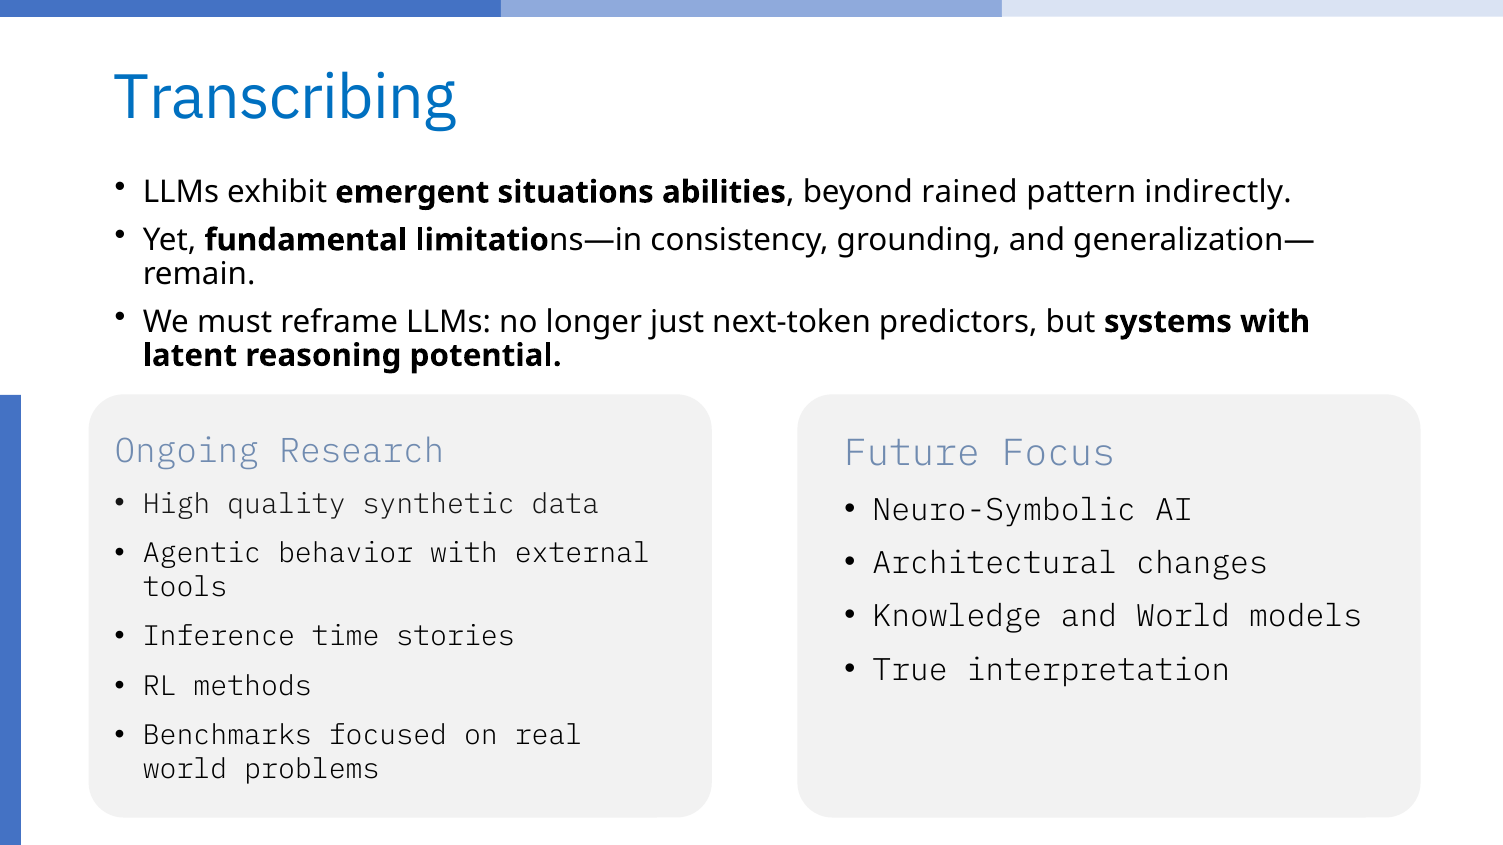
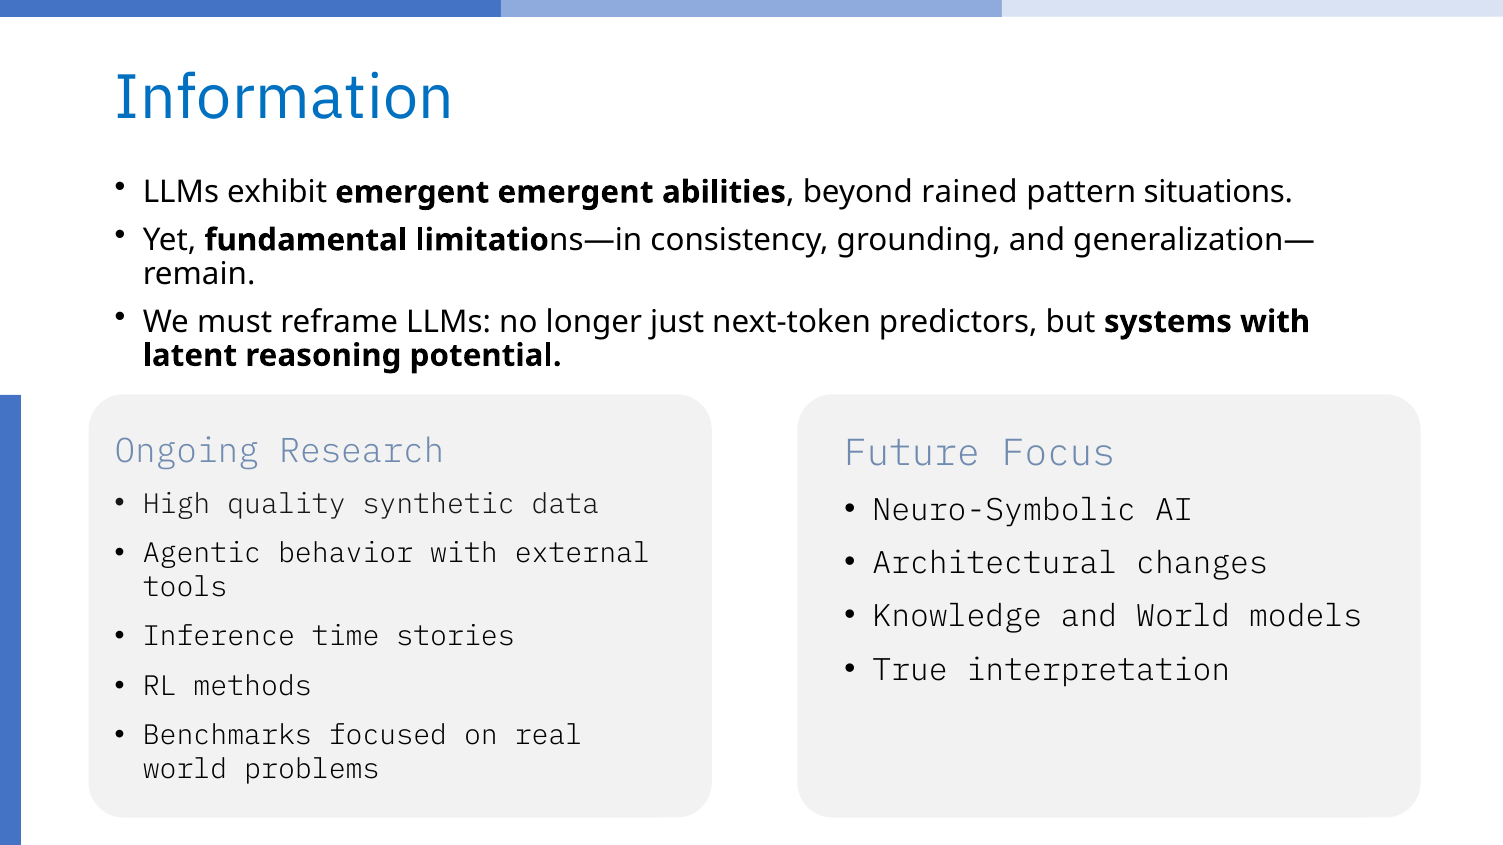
Transcribing: Transcribing -> Information
emergent situations: situations -> emergent
indirectly: indirectly -> situations
